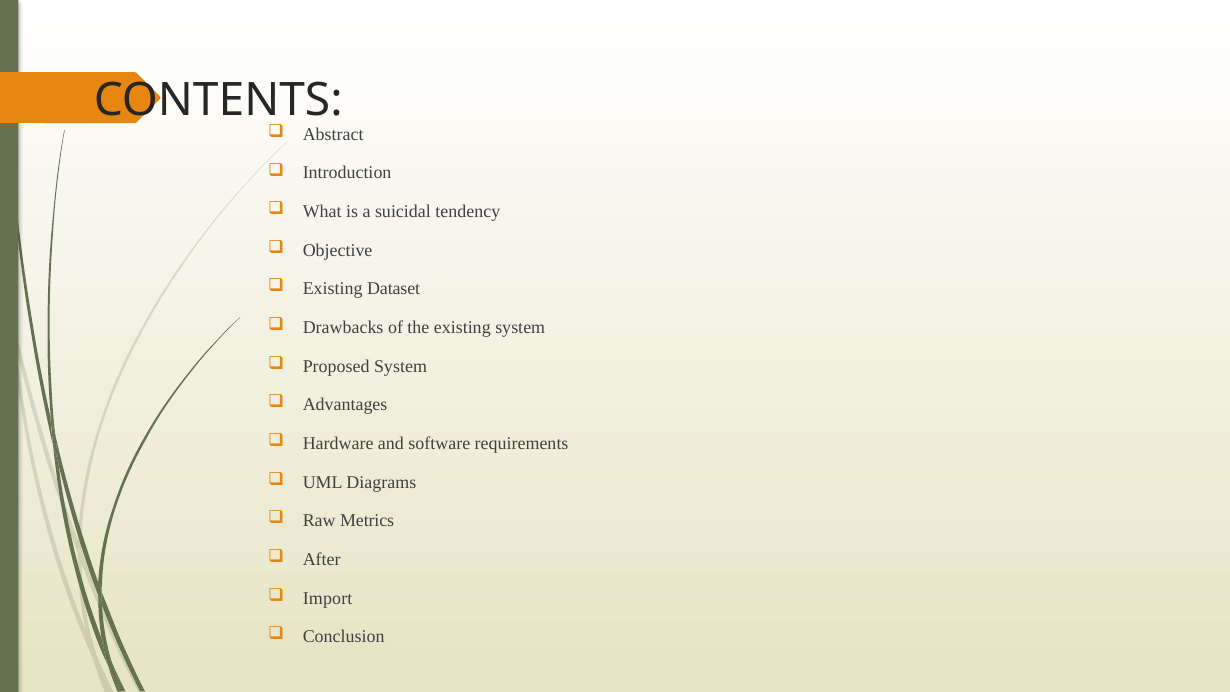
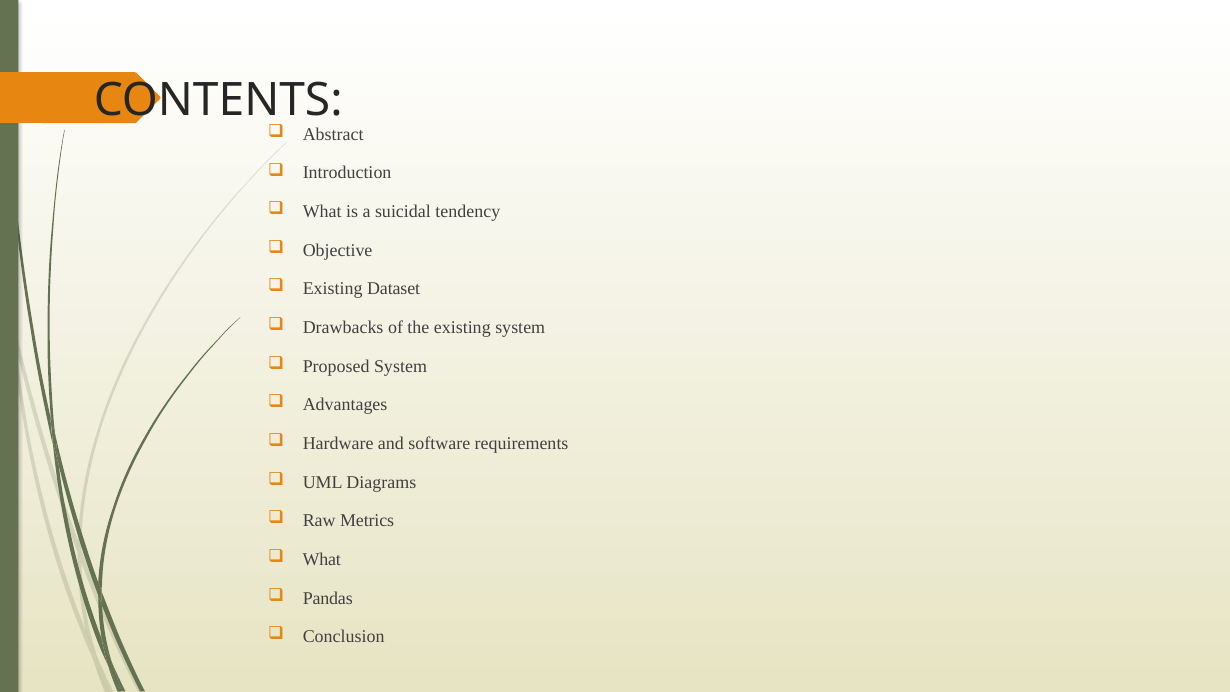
After at (322, 560): After -> What
Import: Import -> Pandas
